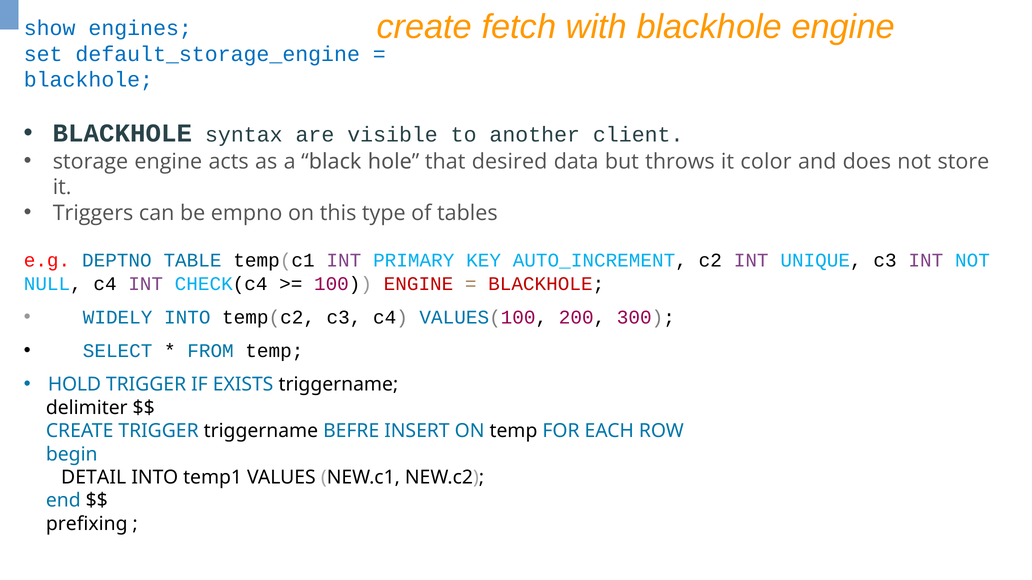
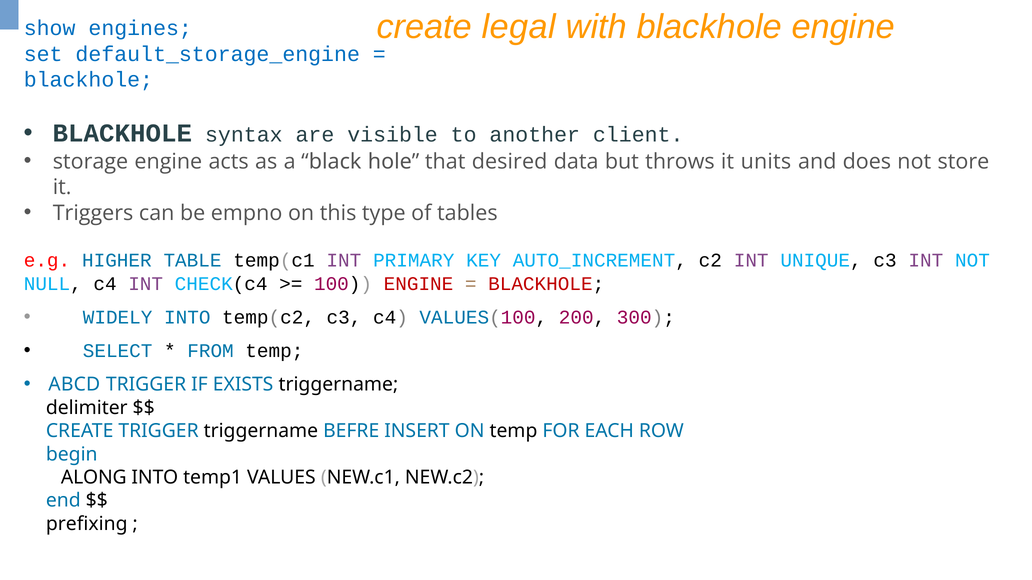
fetch: fetch -> legal
color: color -> units
DEPTNO: DEPTNO -> HIGHER
HOLD: HOLD -> ABCD
DETAIL: DETAIL -> ALONG
